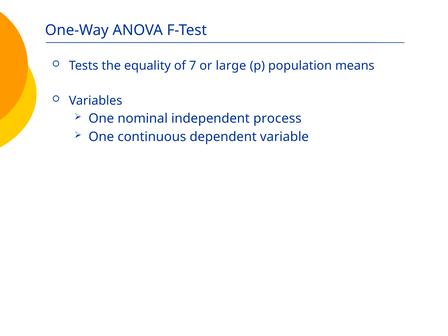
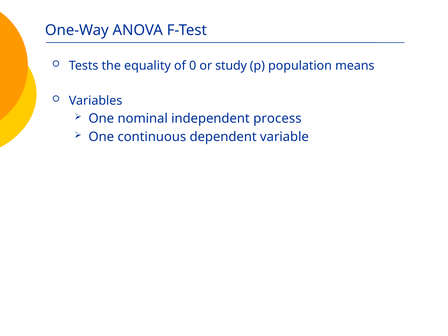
7: 7 -> 0
large: large -> study
